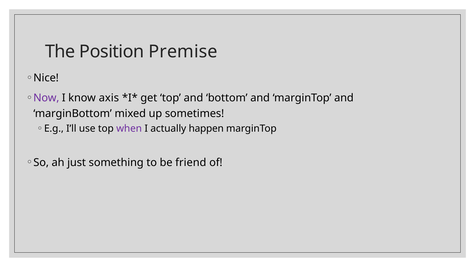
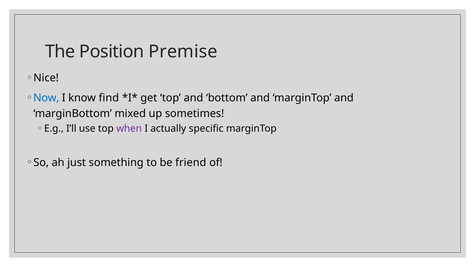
Now colour: purple -> blue
axis: axis -> find
happen: happen -> specific
